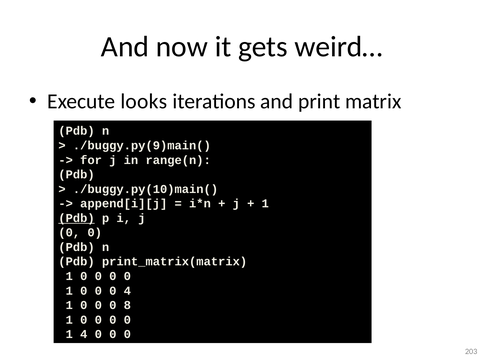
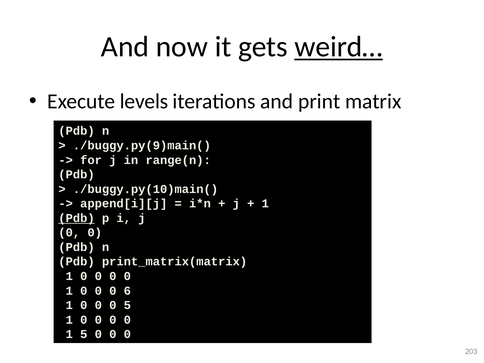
weird… underline: none -> present
looks: looks -> levels
0 4: 4 -> 6
0 8: 8 -> 5
1 4: 4 -> 5
